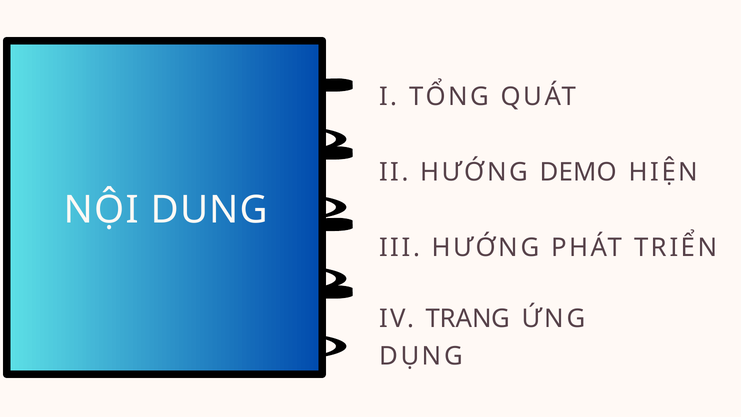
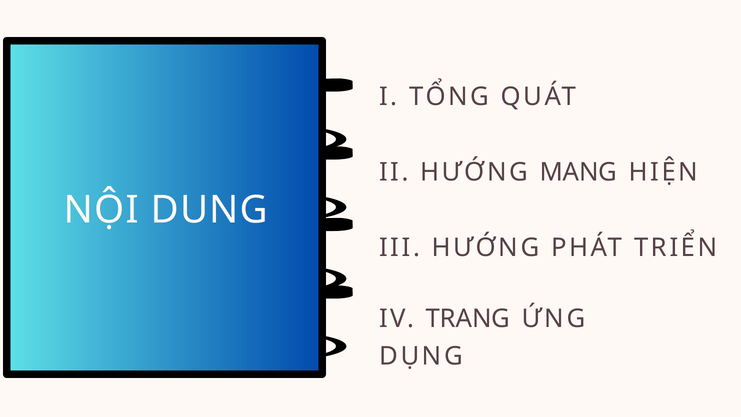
DEMO: DEMO -> MANG
